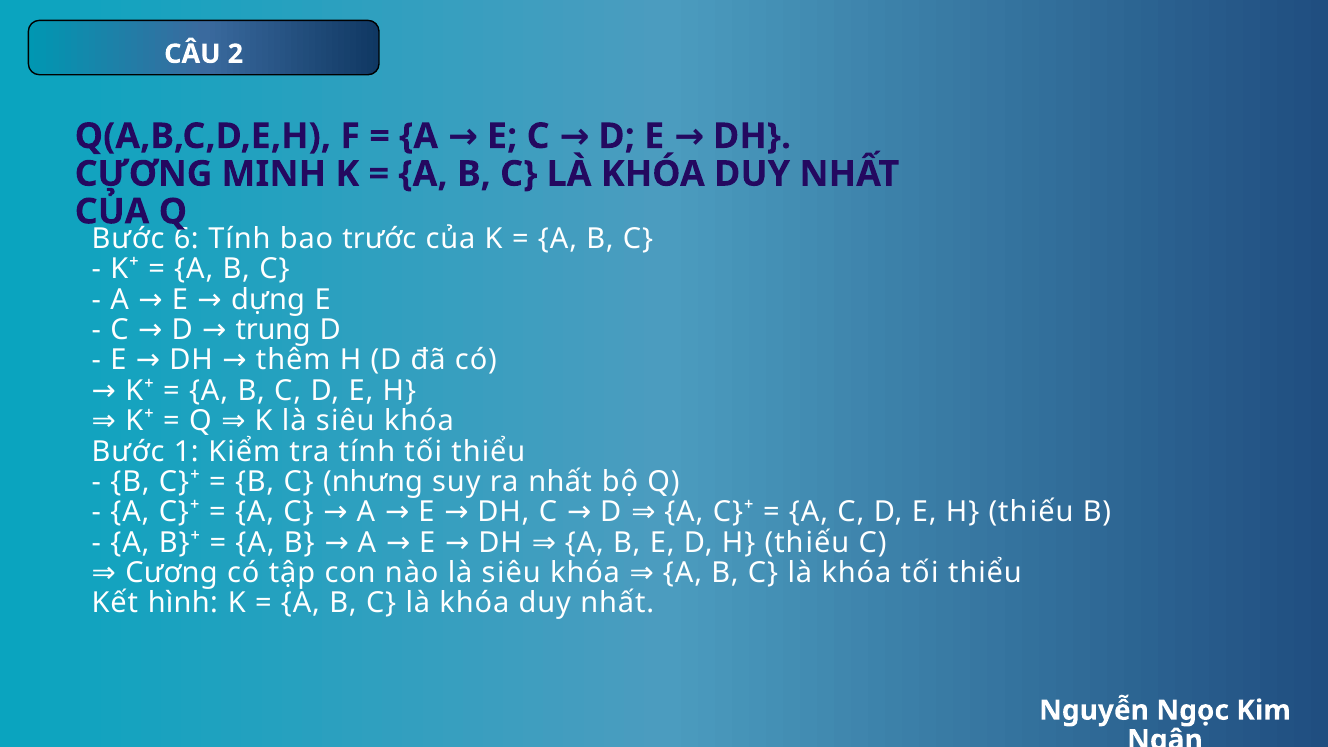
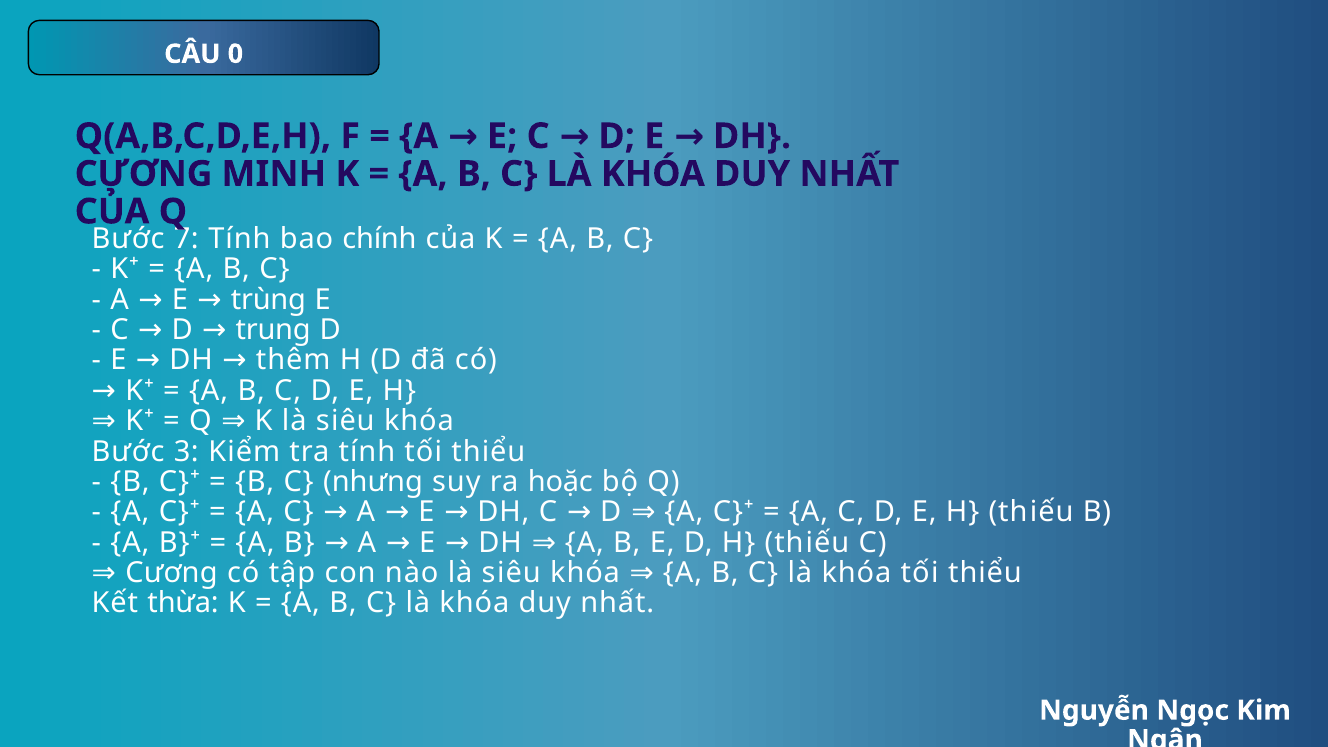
2: 2 -> 0
6: 6 -> 7
trước: trước -> chính
dựng: dựng -> trùng
1: 1 -> 3
ra nhất: nhất -> hoặc
hình: hình -> thừa
